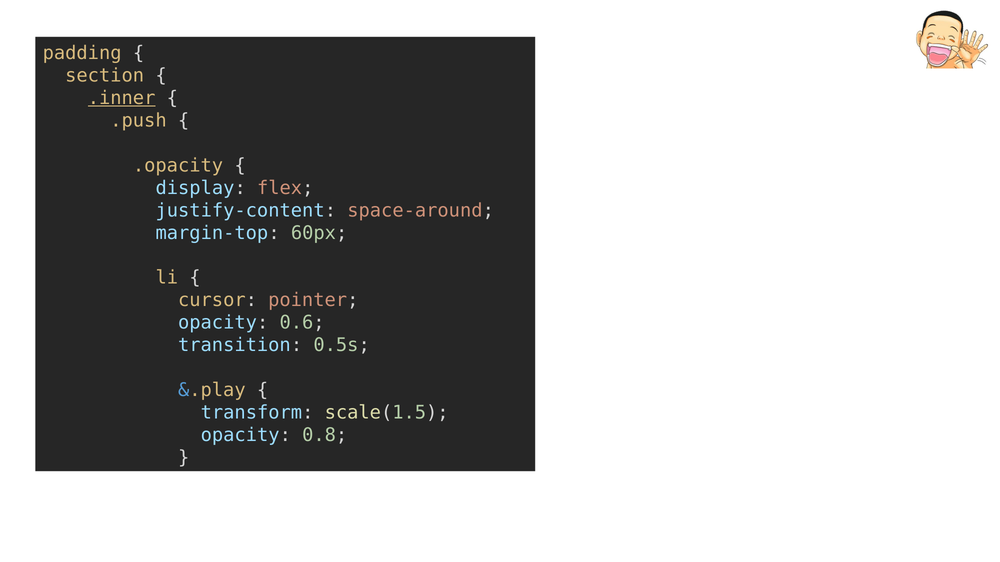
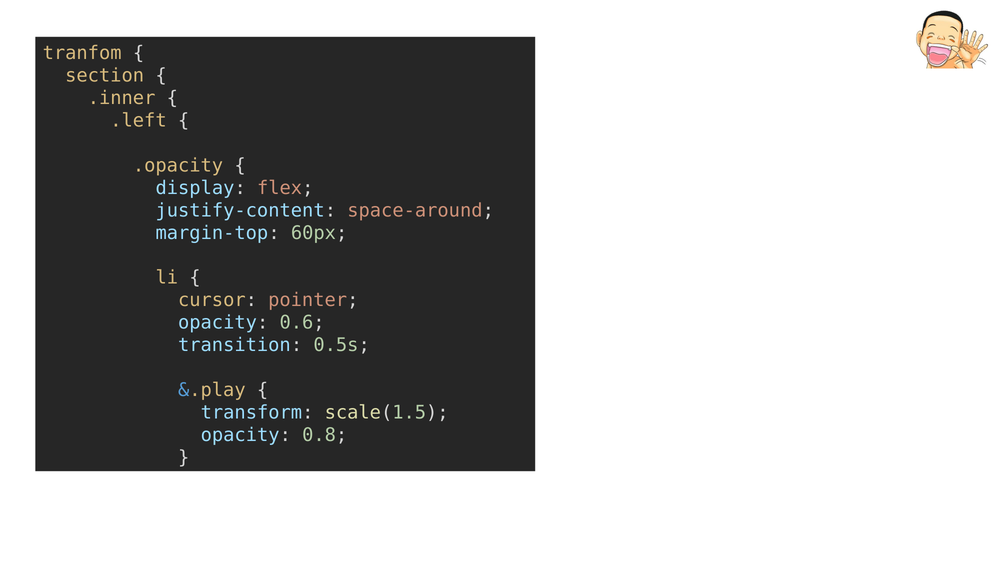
padding: padding -> tranfom
.inner underline: present -> none
.push: .push -> .left
